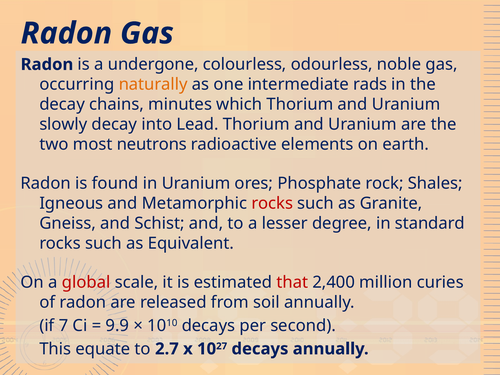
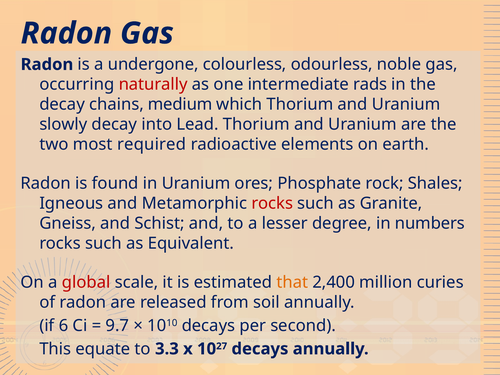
naturally colour: orange -> red
minutes: minutes -> medium
neutrons: neutrons -> required
standard: standard -> numbers
that colour: red -> orange
7: 7 -> 6
9.9: 9.9 -> 9.7
2.7: 2.7 -> 3.3
